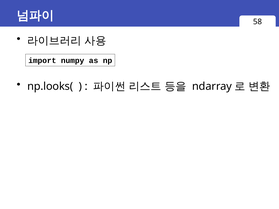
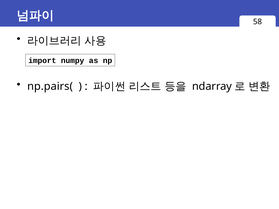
np.looks(: np.looks( -> np.pairs(
